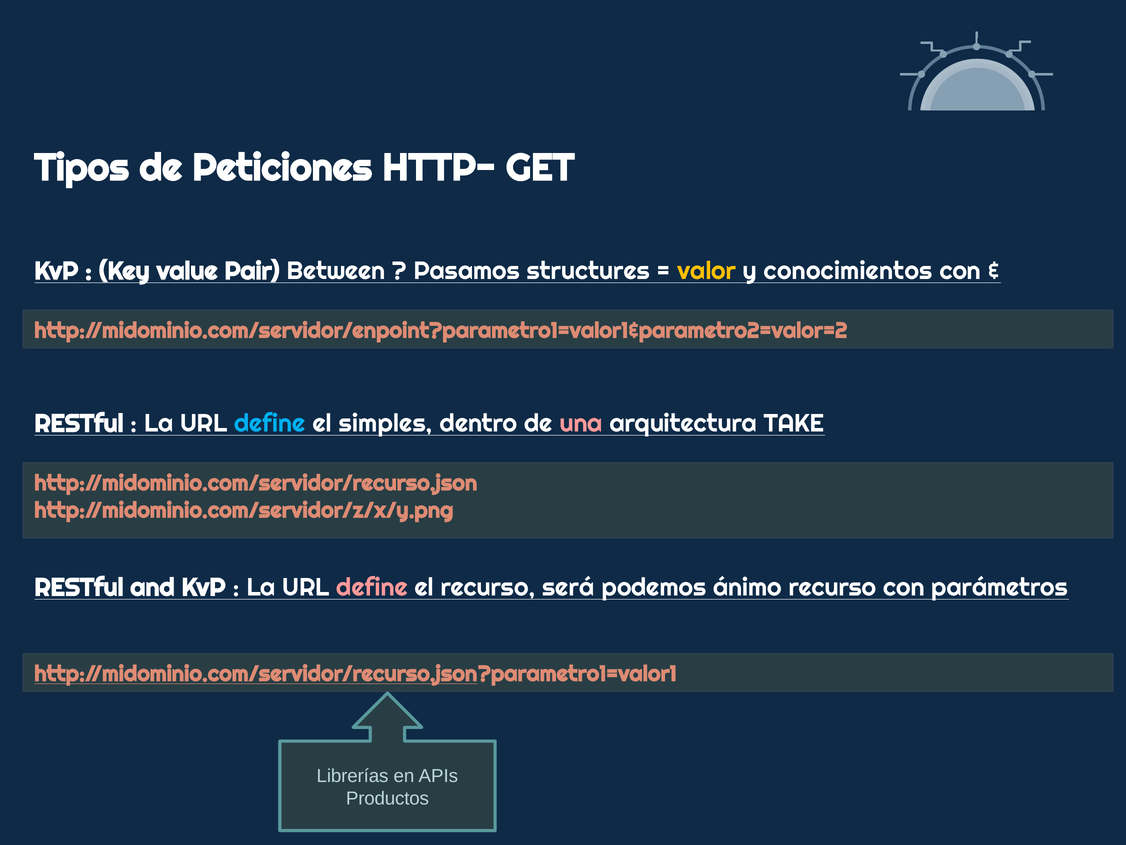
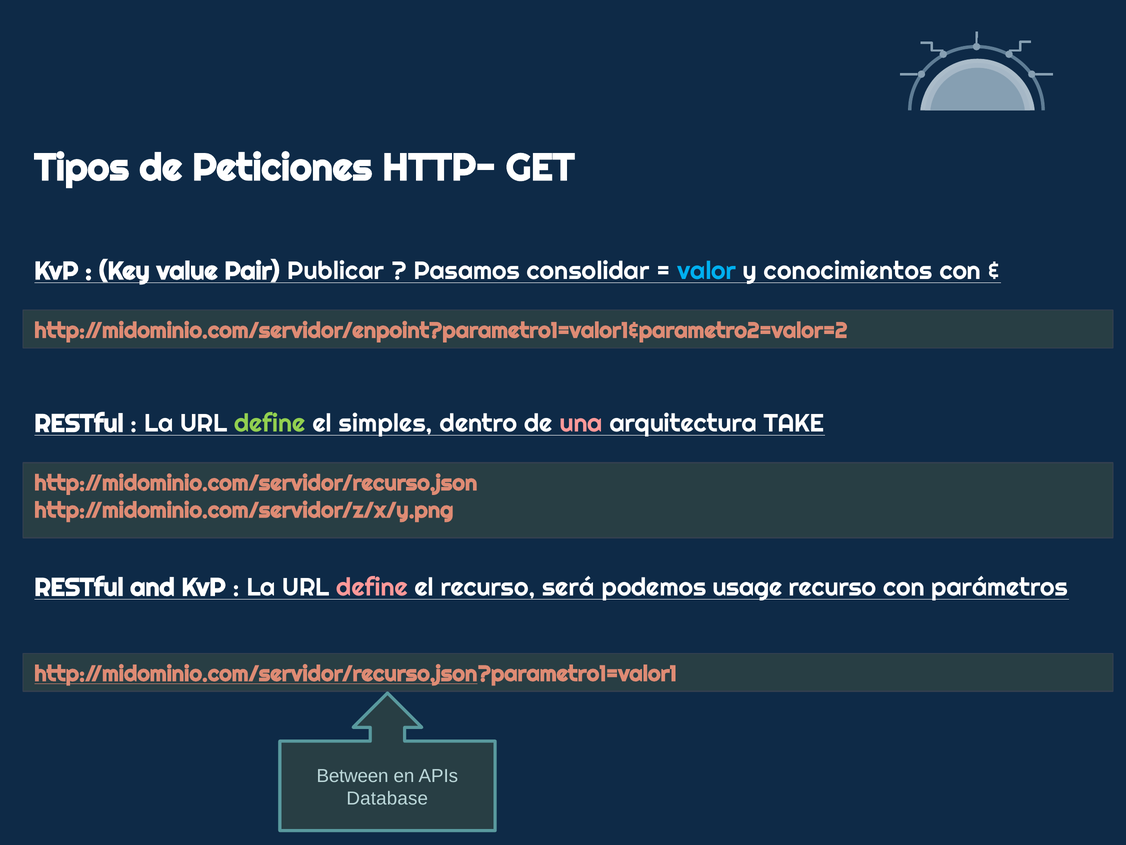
Between: Between -> Publicar
structures: structures -> consolidar
valor colour: yellow -> light blue
define at (270, 423) colour: light blue -> light green
ánimo: ánimo -> usage
Librerías: Librerías -> Between
Productos: Productos -> Database
